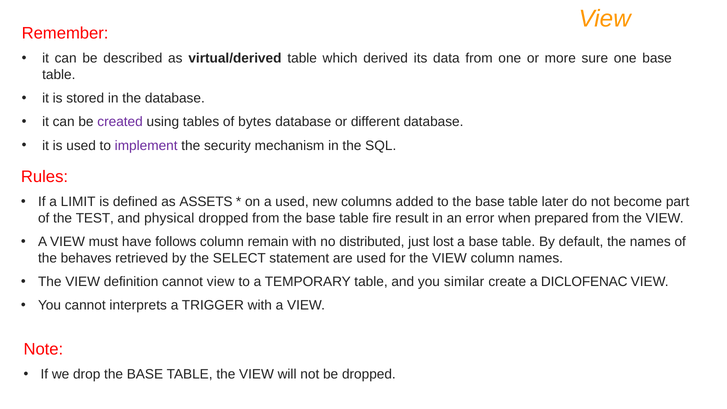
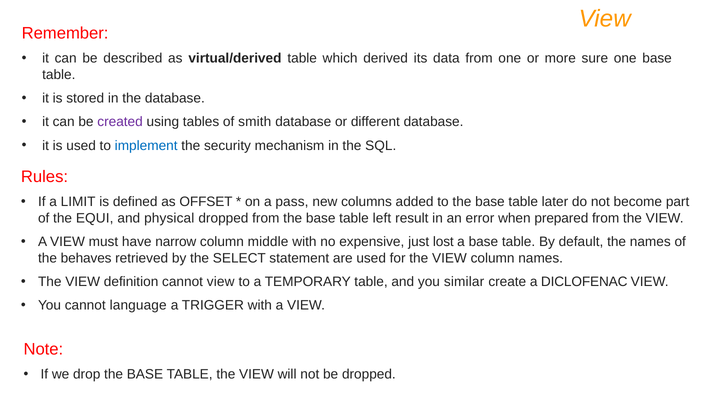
bytes: bytes -> smith
implement colour: purple -> blue
ASSETS: ASSETS -> OFFSET
a used: used -> pass
TEST: TEST -> EQUI
fire: fire -> left
follows: follows -> narrow
remain: remain -> middle
distributed: distributed -> expensive
interprets: interprets -> language
